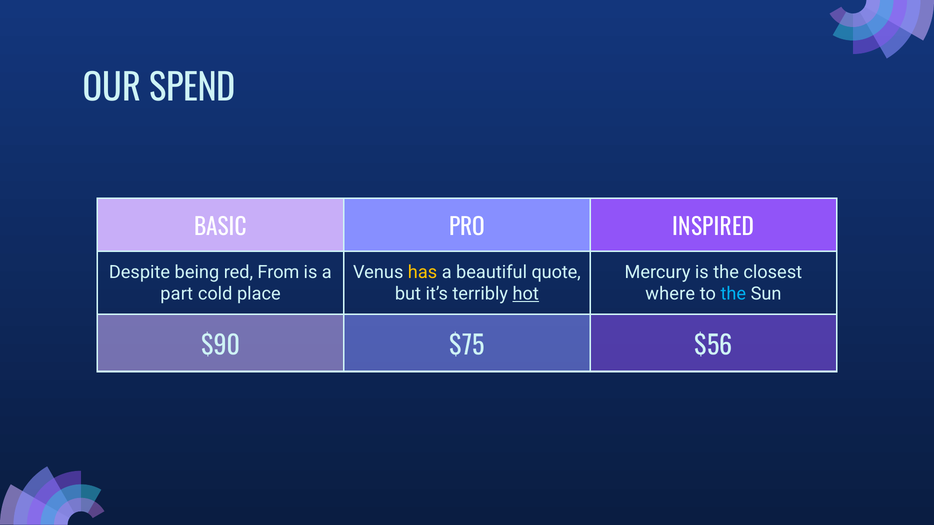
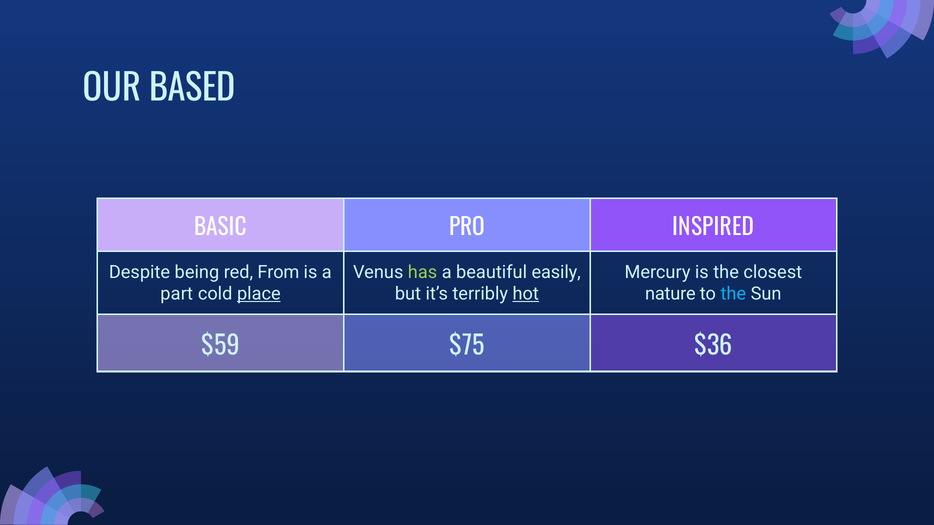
SPEND: SPEND -> BASED
has colour: yellow -> light green
quote: quote -> easily
place underline: none -> present
where: where -> nature
$90: $90 -> $59
$56: $56 -> $36
